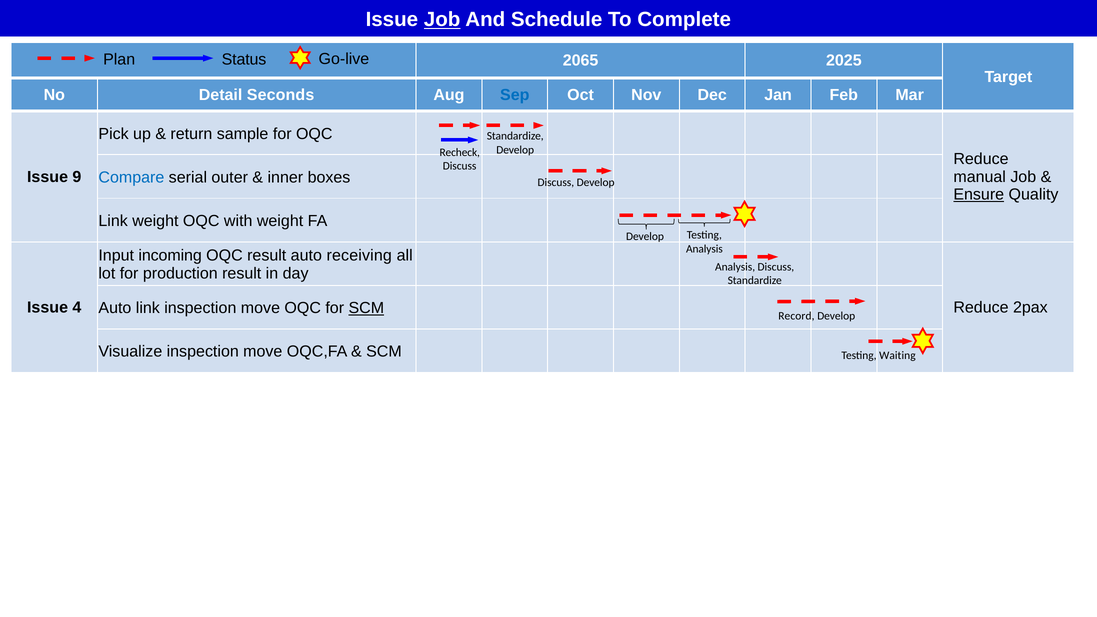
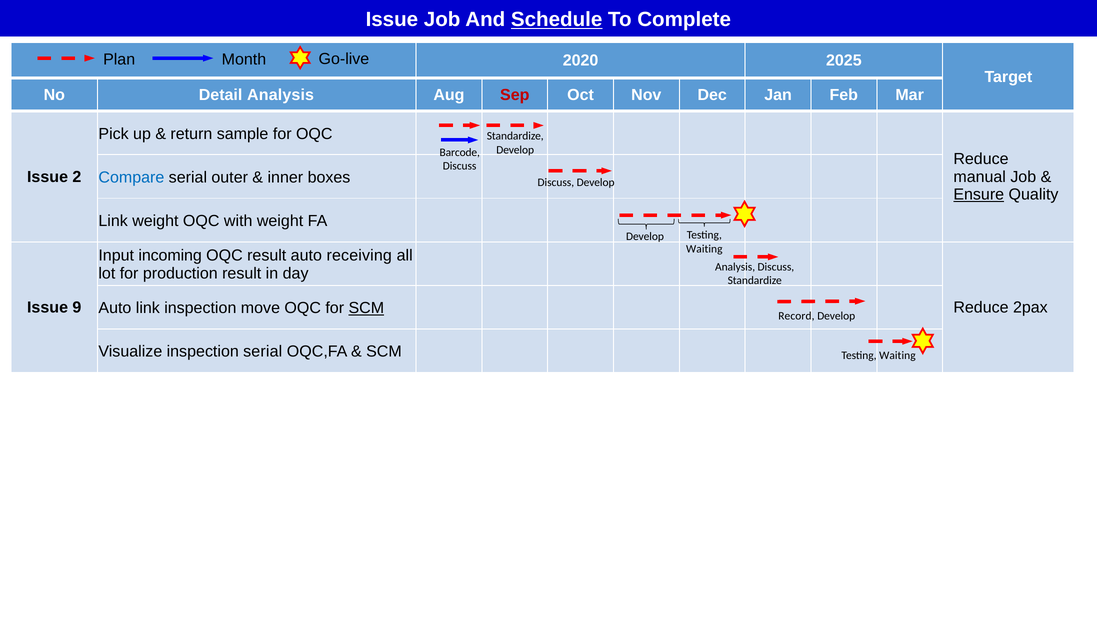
Job at (442, 20) underline: present -> none
Schedule underline: none -> present
Status: Status -> Month
2065: 2065 -> 2020
Detail Seconds: Seconds -> Analysis
Sep colour: blue -> red
Recheck: Recheck -> Barcode
9: 9 -> 2
Analysis at (704, 249): Analysis -> Waiting
4: 4 -> 9
Visualize inspection move: move -> serial
